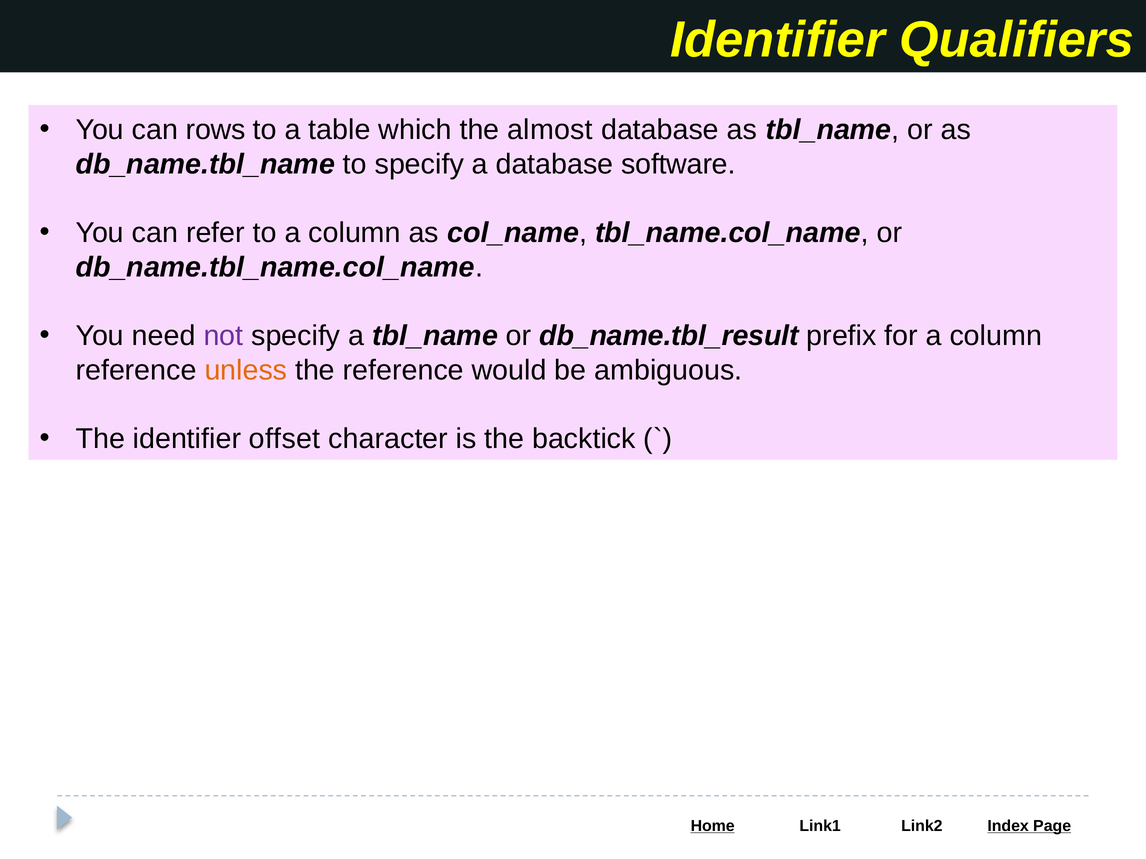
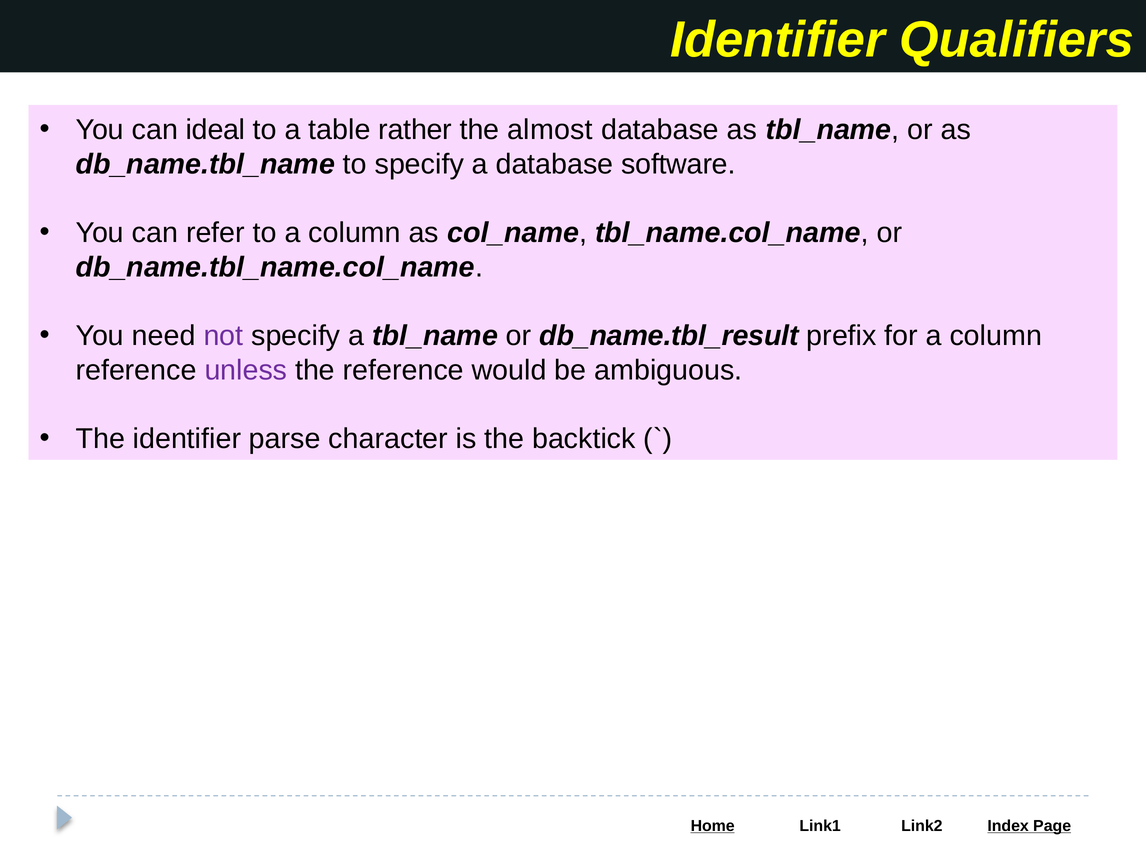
rows: rows -> ideal
which: which -> rather
unless colour: orange -> purple
offset: offset -> parse
